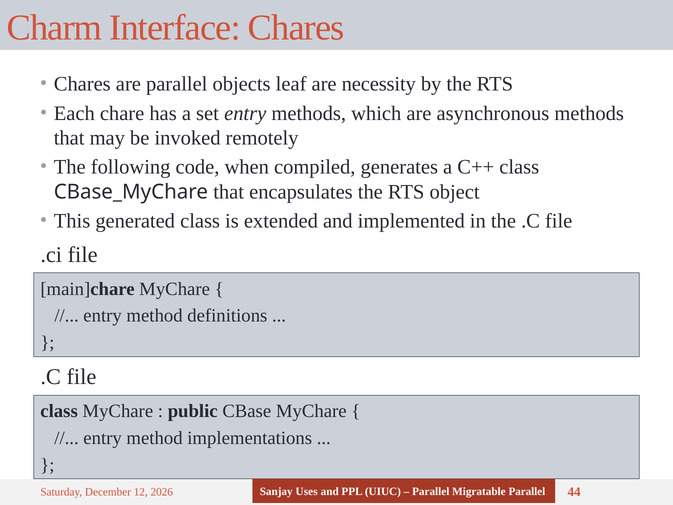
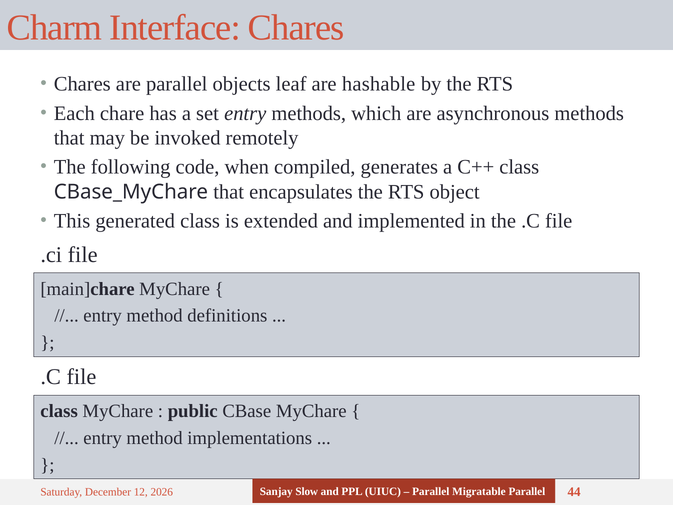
necessity: necessity -> hashable
Uses: Uses -> Slow
